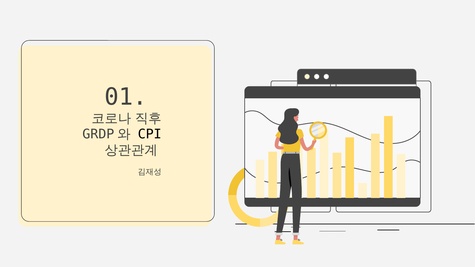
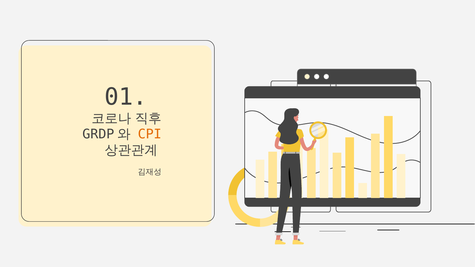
CPI colour: black -> orange
